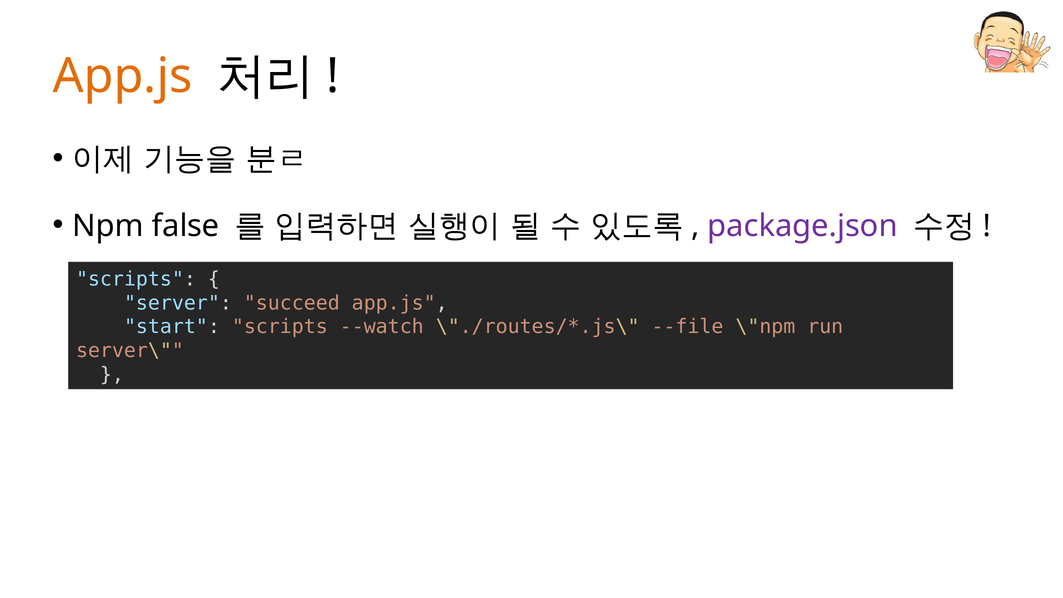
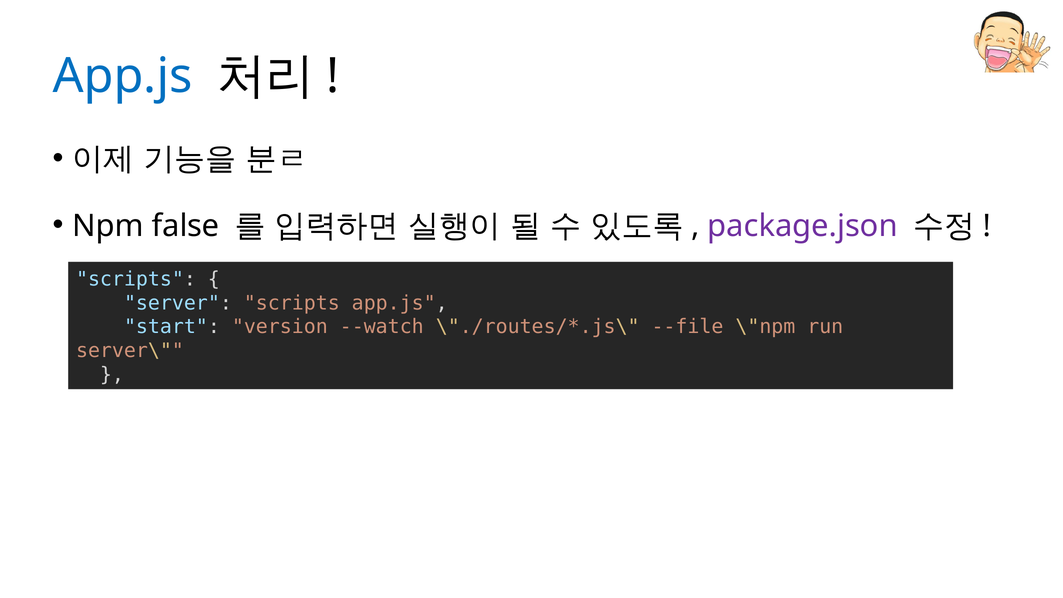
App.js at (122, 76) colour: orange -> blue
server succeed: succeed -> scripts
start scripts: scripts -> version
